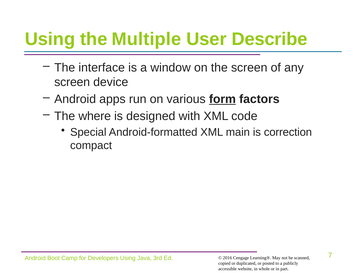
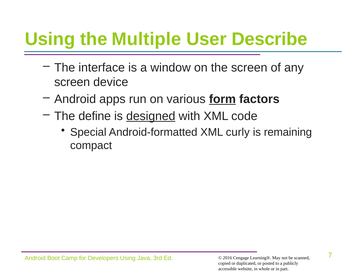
where: where -> define
designed underline: none -> present
main: main -> curly
correction: correction -> remaining
